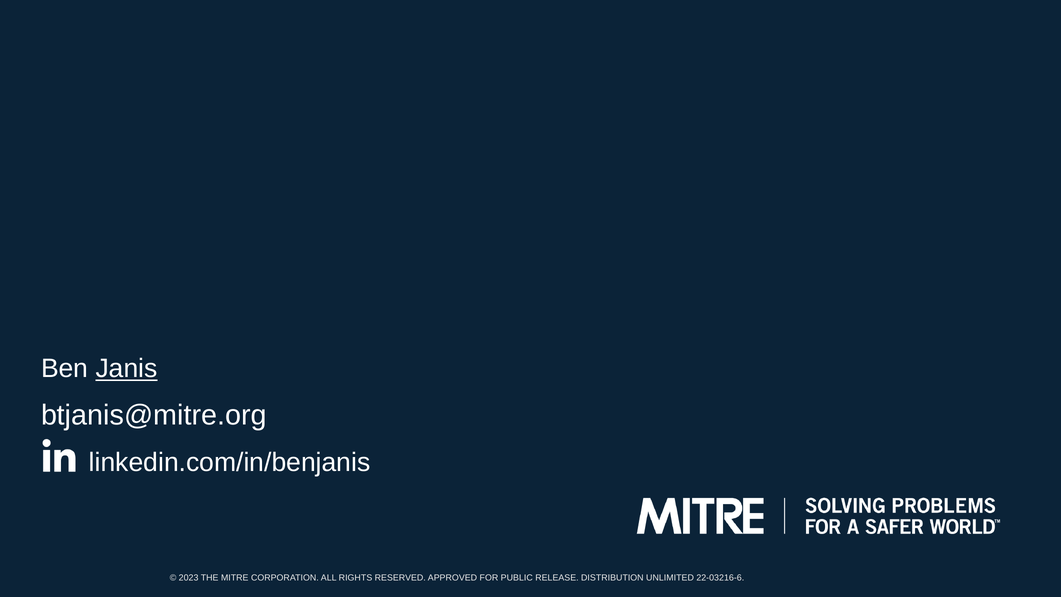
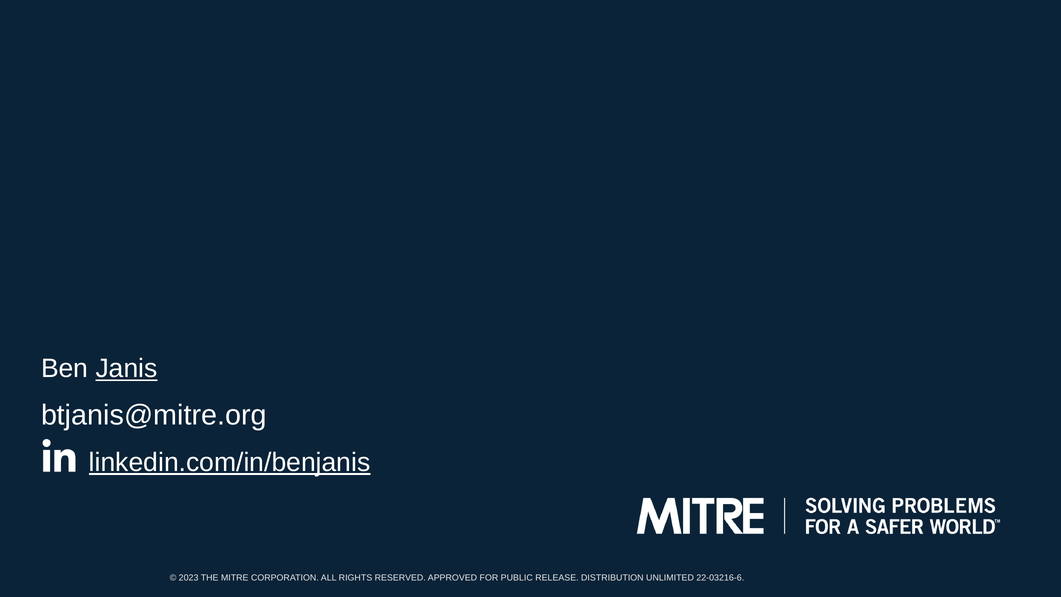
linkedin.com/in/benjanis underline: none -> present
